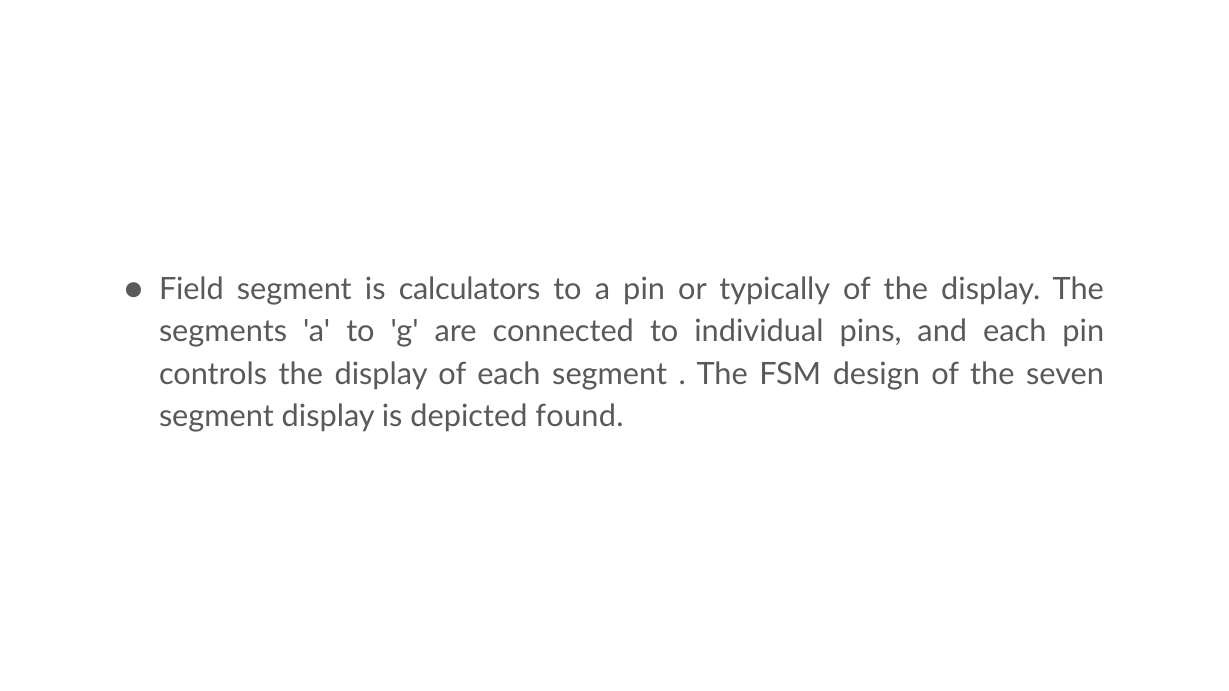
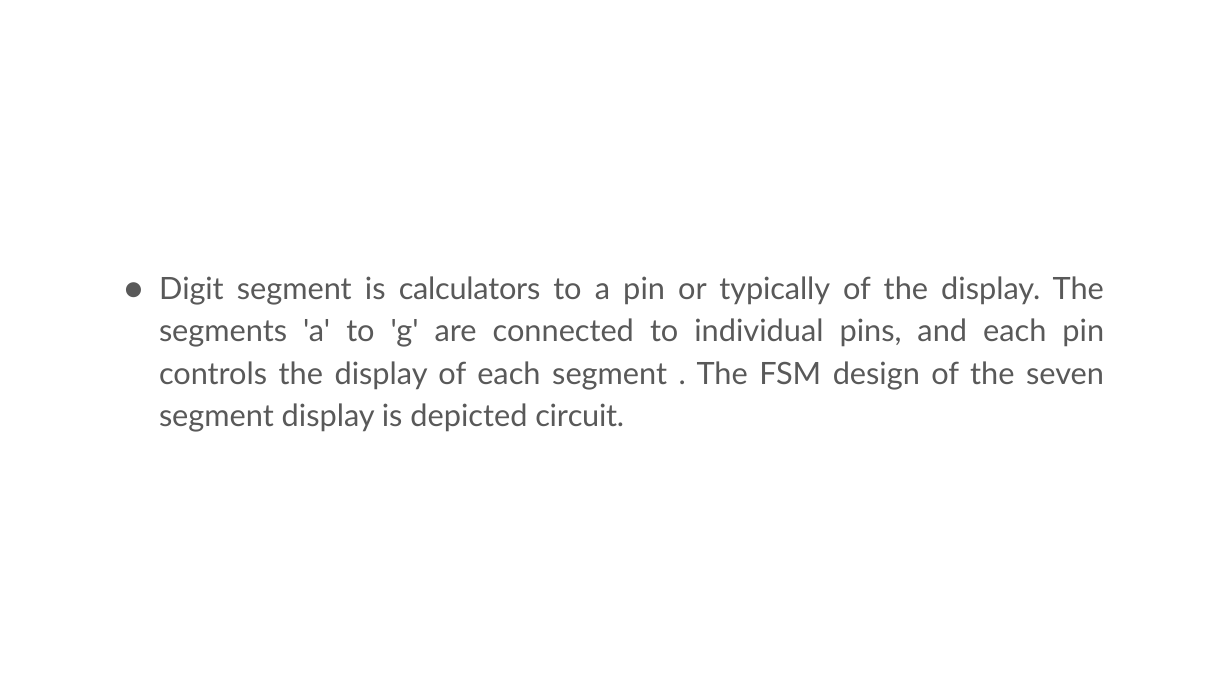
Field: Field -> Digit
found: found -> circuit
